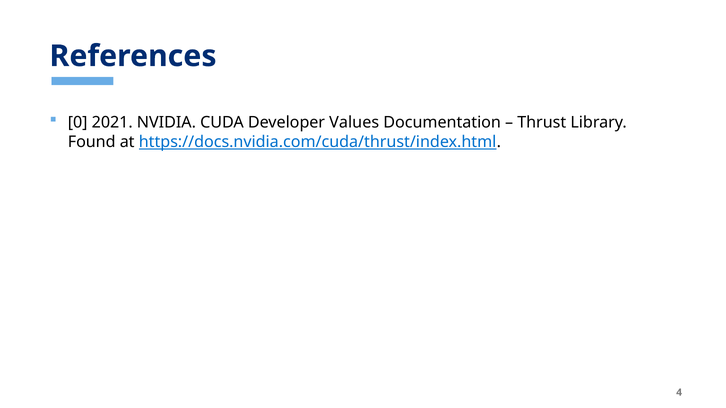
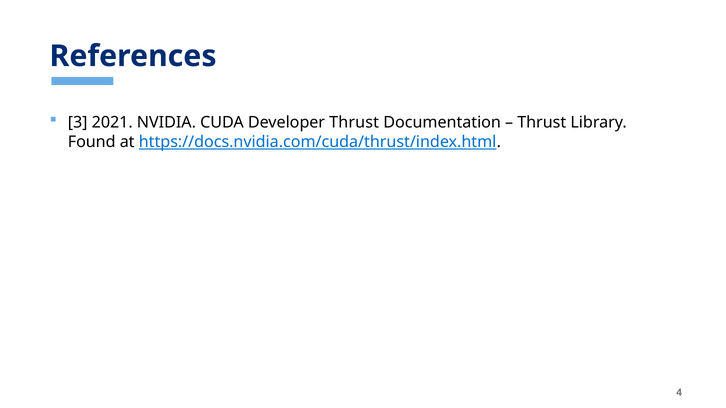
0: 0 -> 3
Developer Values: Values -> Thrust
